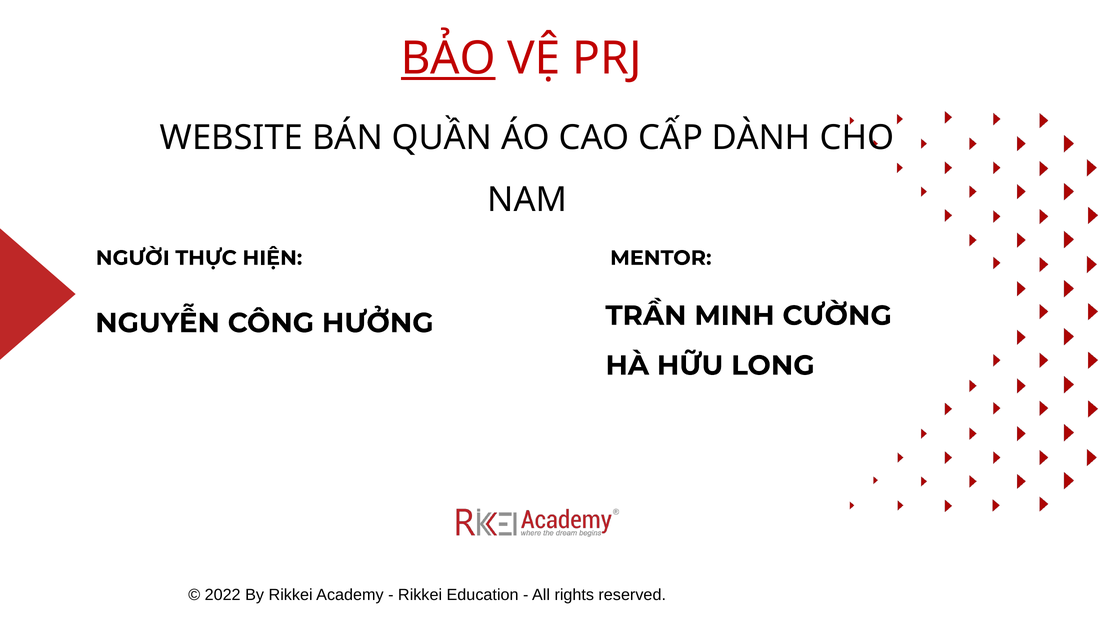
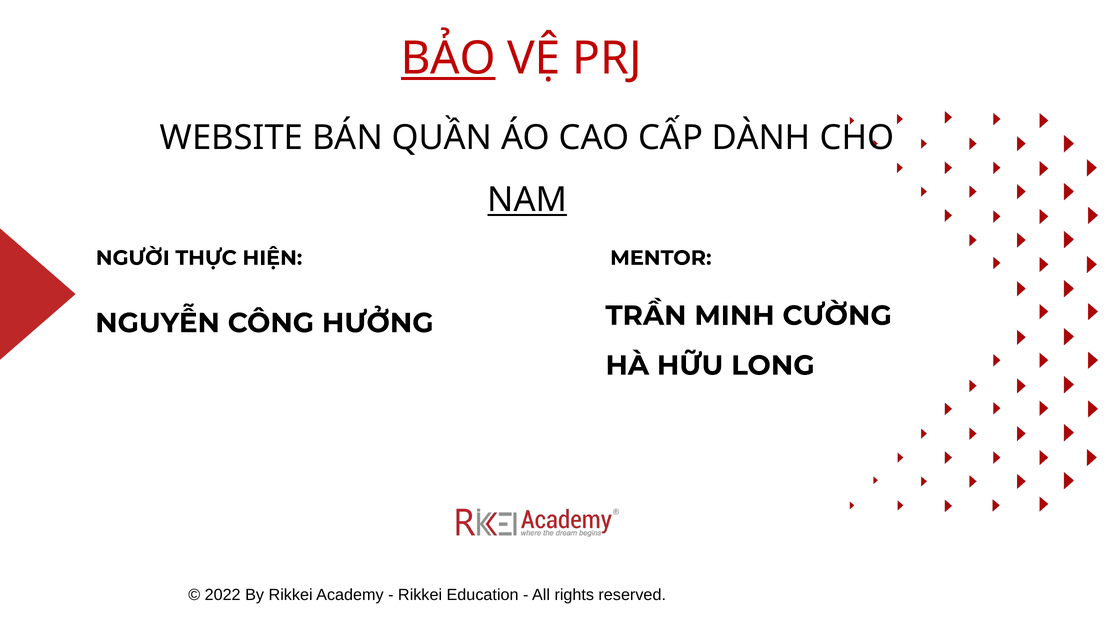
NAM underline: none -> present
